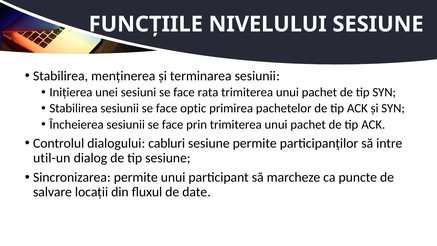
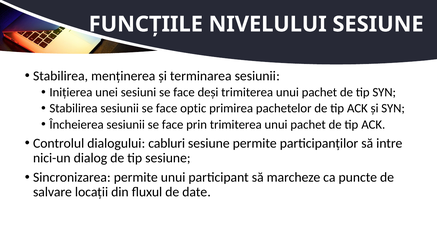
rata: rata -> deși
util-un: util-un -> nici-un
